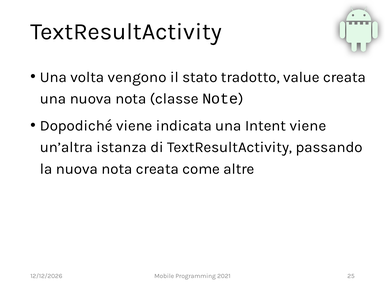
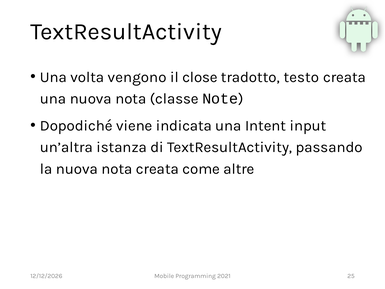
stato: stato -> close
value: value -> testo
Intent viene: viene -> input
